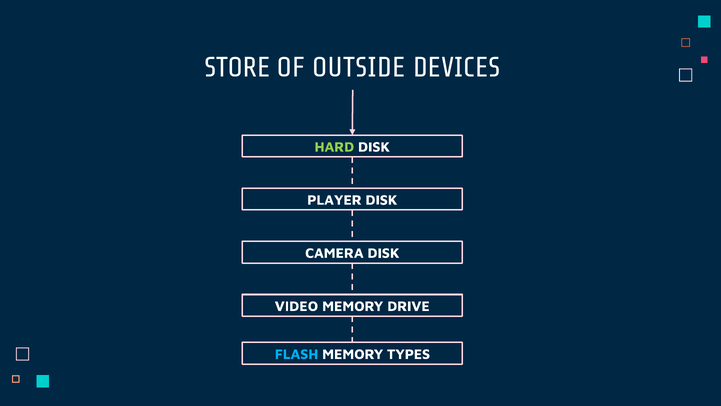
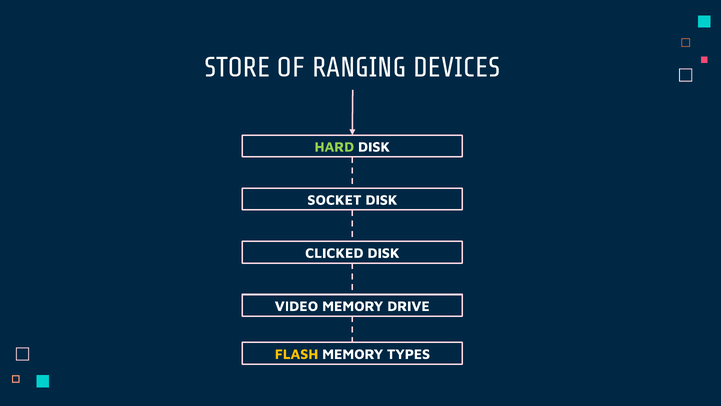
OUTSIDE: OUTSIDE -> RANGING
PLAYER: PLAYER -> SOCKET
CAMERA: CAMERA -> CLICKED
FLASH colour: light blue -> yellow
